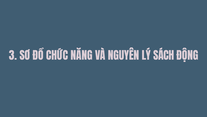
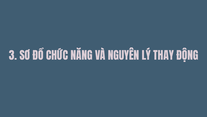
SÁCH: SÁCH -> THAY
